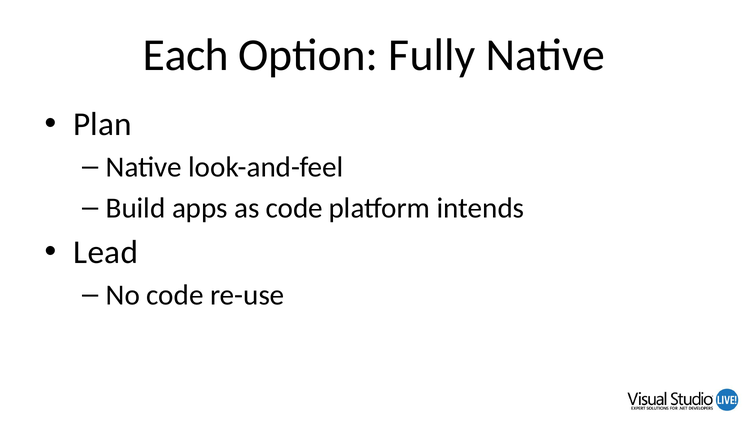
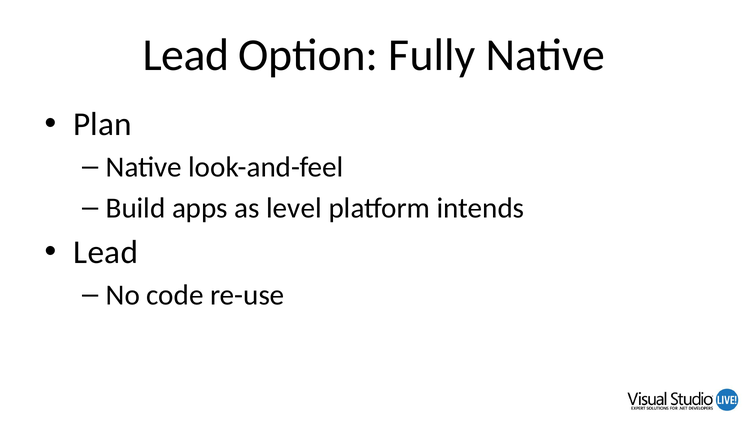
Each at (186, 55): Each -> Lead
as code: code -> level
